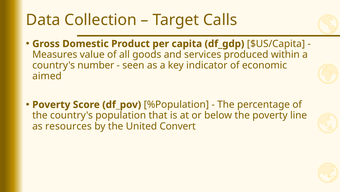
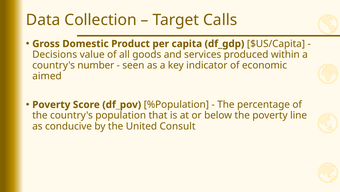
Measures: Measures -> Decisions
resources: resources -> conducive
Convert: Convert -> Consult
